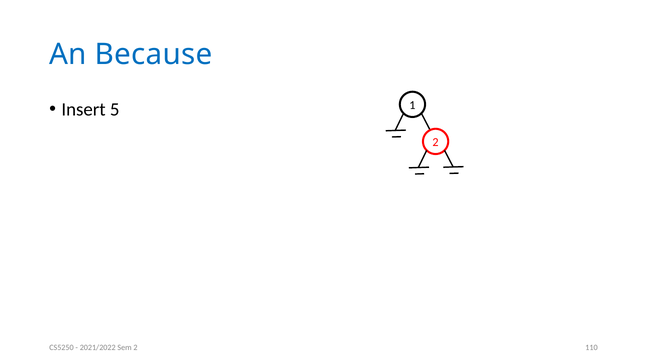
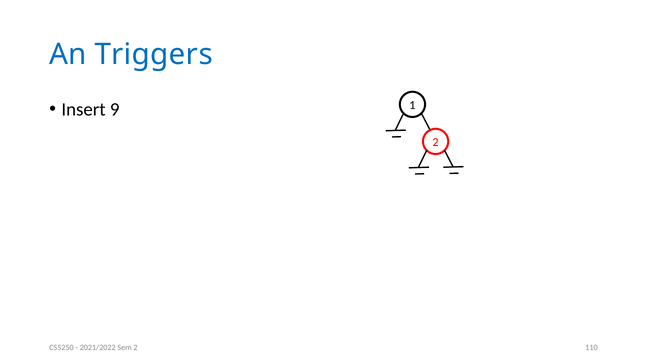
Because: Because -> Triggers
5: 5 -> 9
